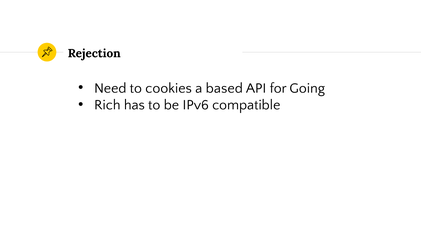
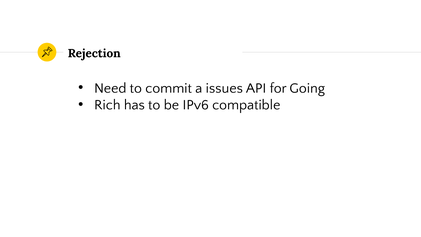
cookies: cookies -> commit
based: based -> issues
